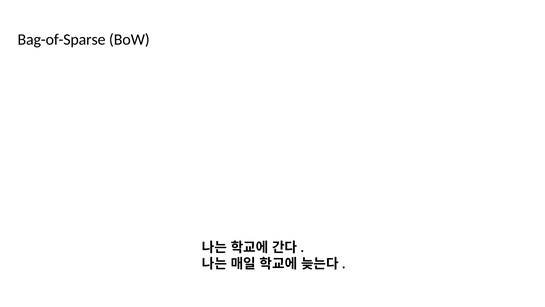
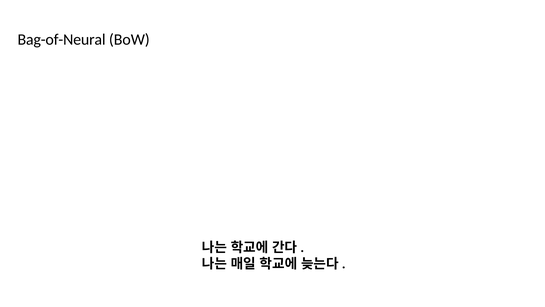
Bag-of-Sparse: Bag-of-Sparse -> Bag-of-Neural
